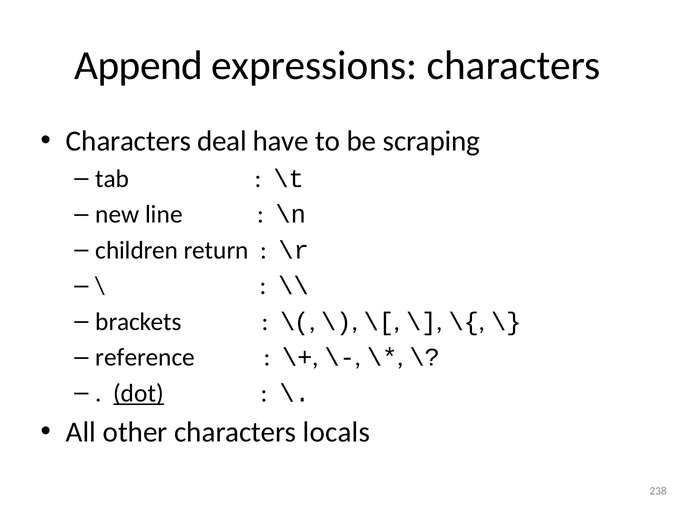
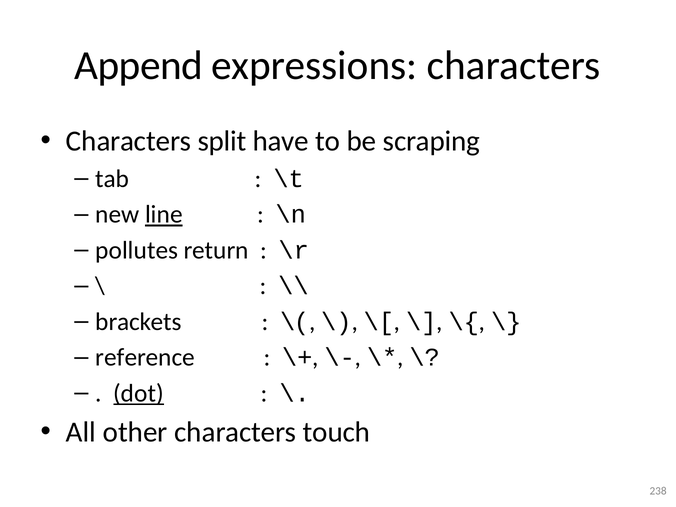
deal: deal -> split
line underline: none -> present
children: children -> pollutes
locals: locals -> touch
